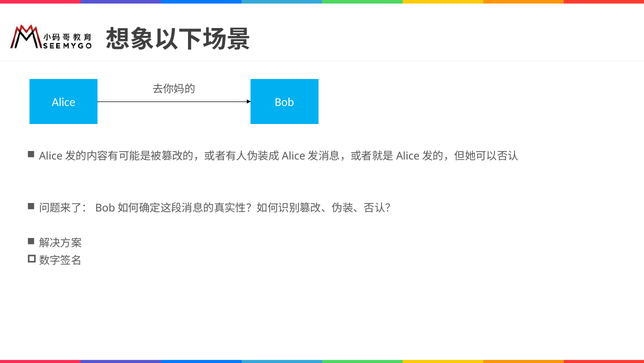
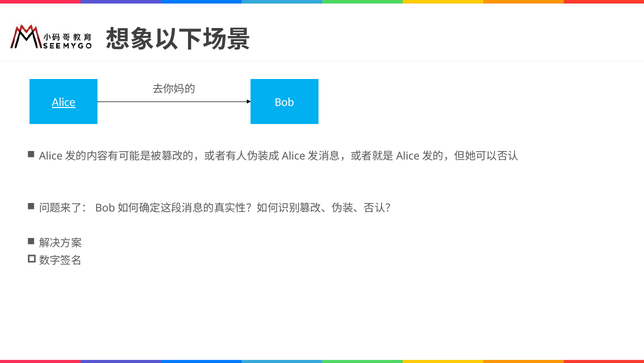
Alice underline: none -> present
